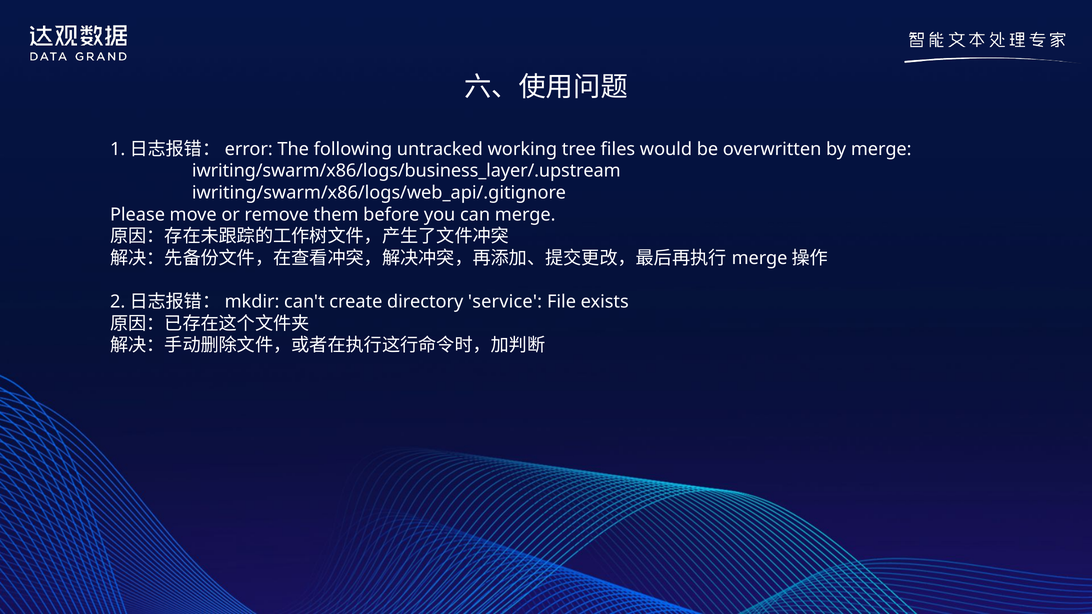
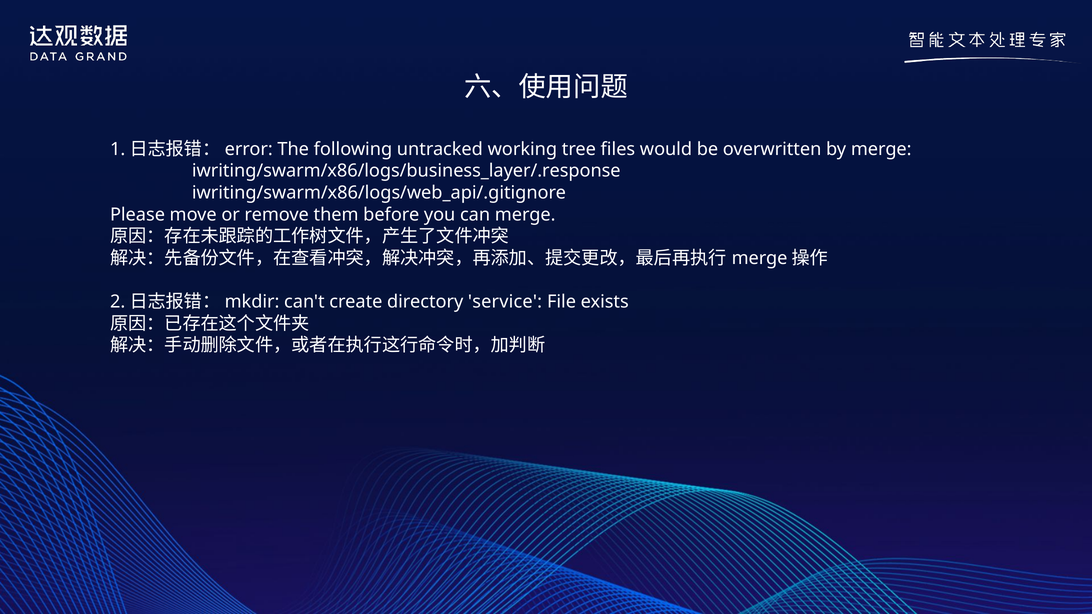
iwriting/swarm/x86/logs/business_layer/.upstream: iwriting/swarm/x86/logs/business_layer/.upstream -> iwriting/swarm/x86/logs/business_layer/.response
